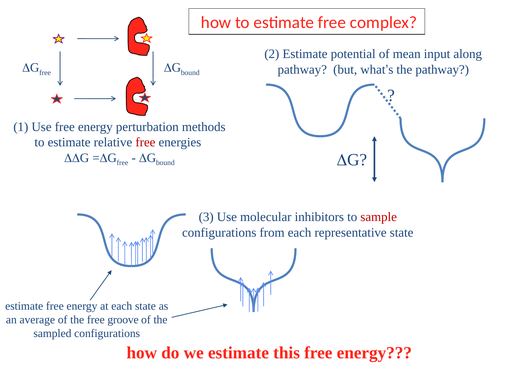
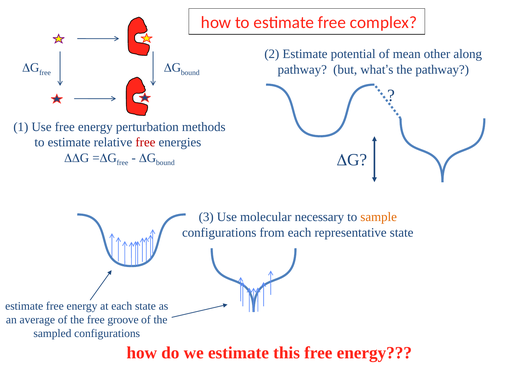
input: input -> other
inhibitors: inhibitors -> necessary
sample colour: red -> orange
